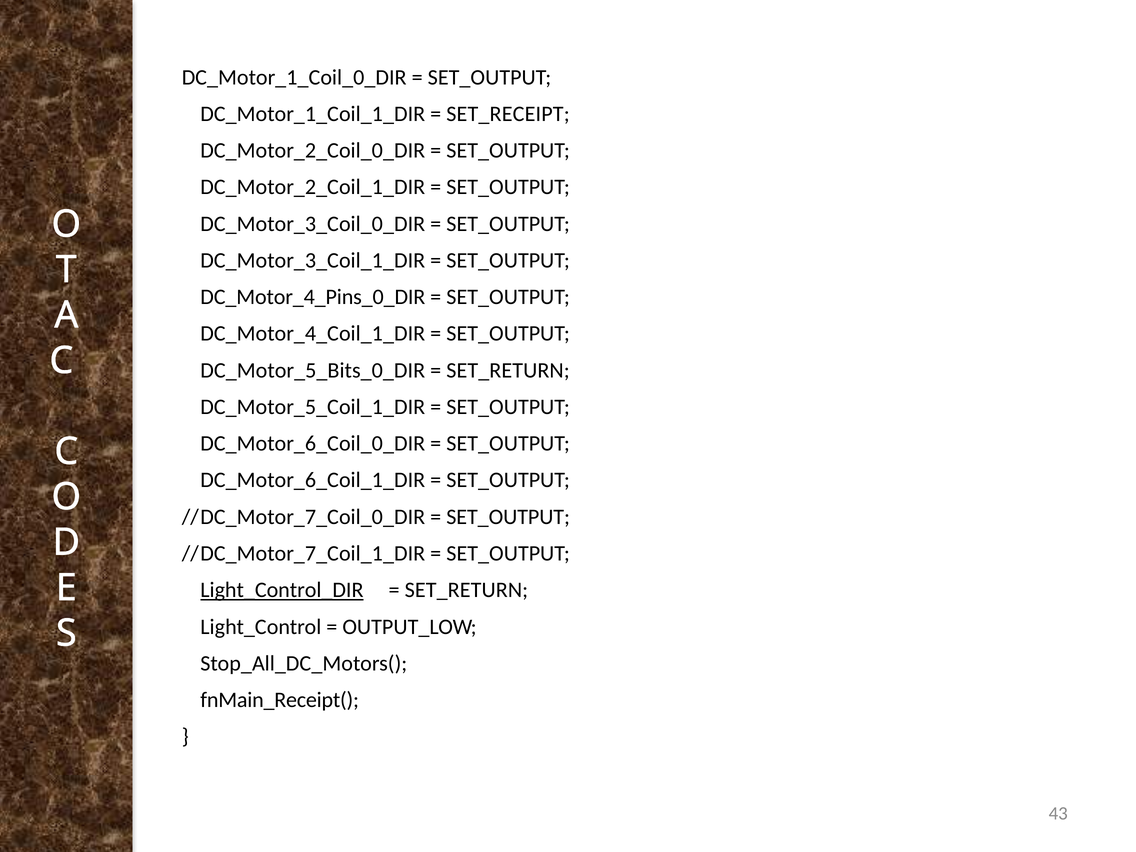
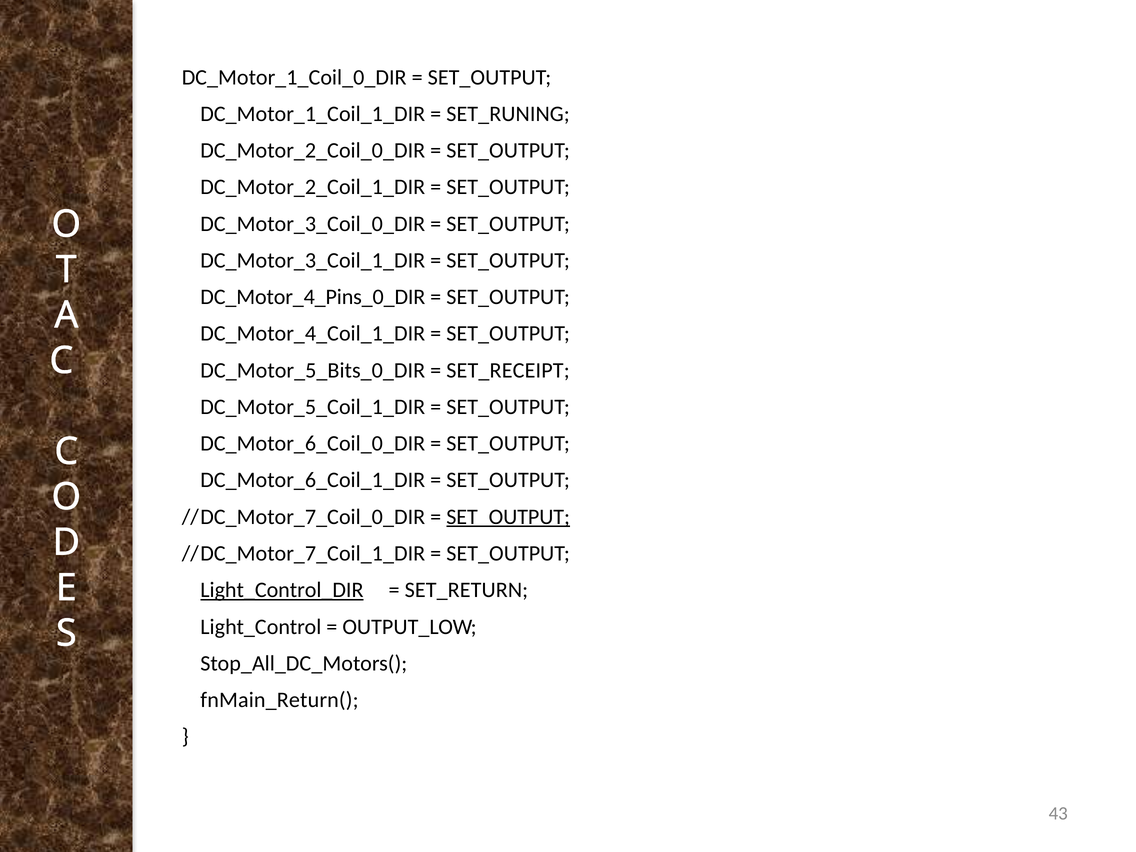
SET_RECEIPT: SET_RECEIPT -> SET_RUNING
SET_RETURN at (508, 370): SET_RETURN -> SET_RECEIPT
SET_OUTPUT at (508, 517) underline: none -> present
fnMain_Receipt(: fnMain_Receipt( -> fnMain_Return(
